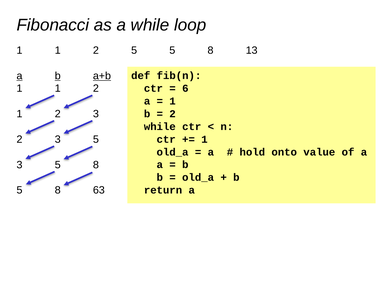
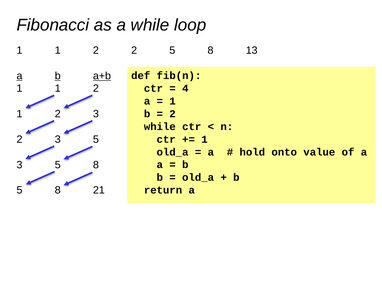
2 5: 5 -> 2
6: 6 -> 4
63: 63 -> 21
